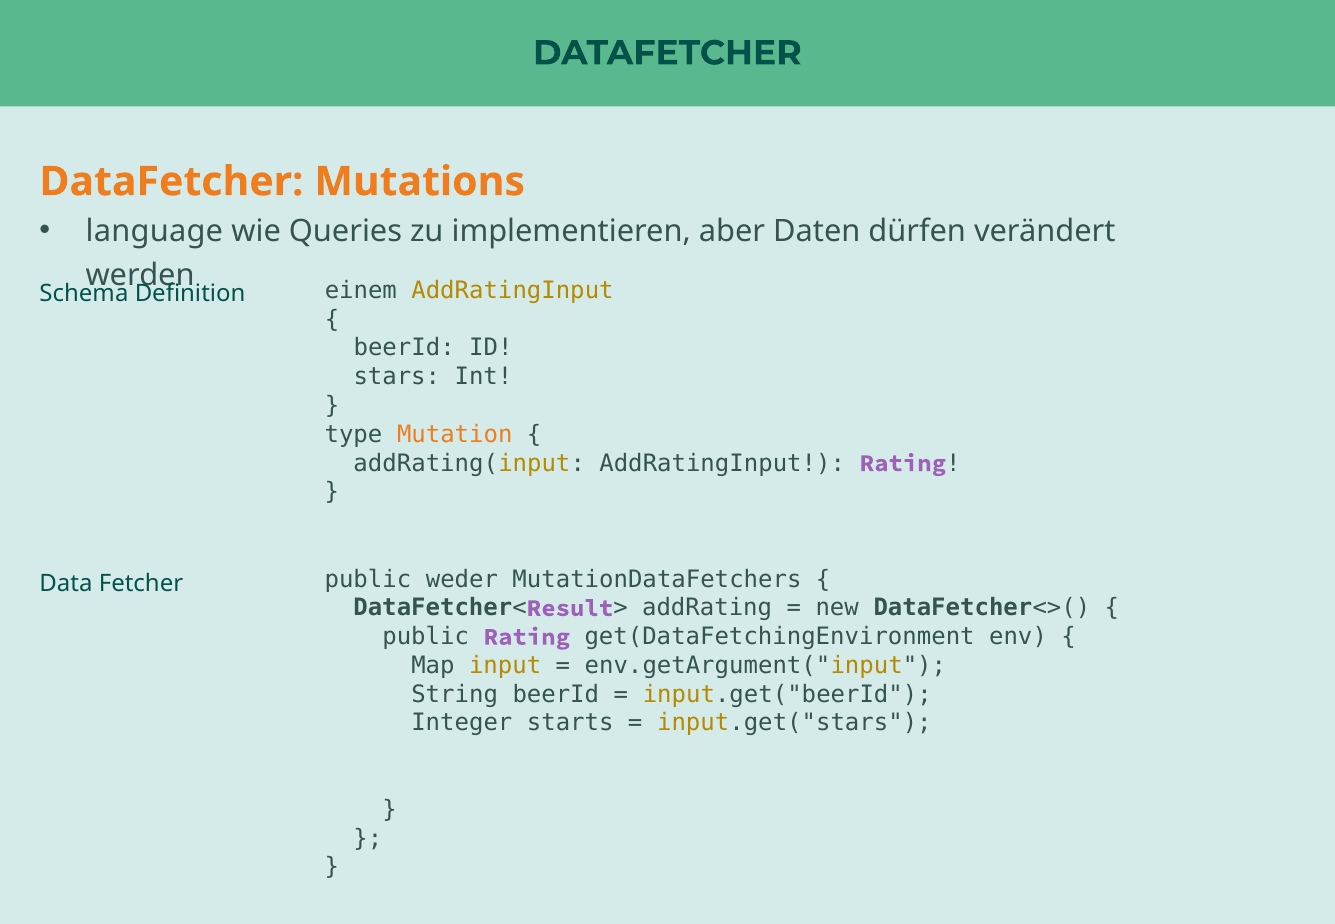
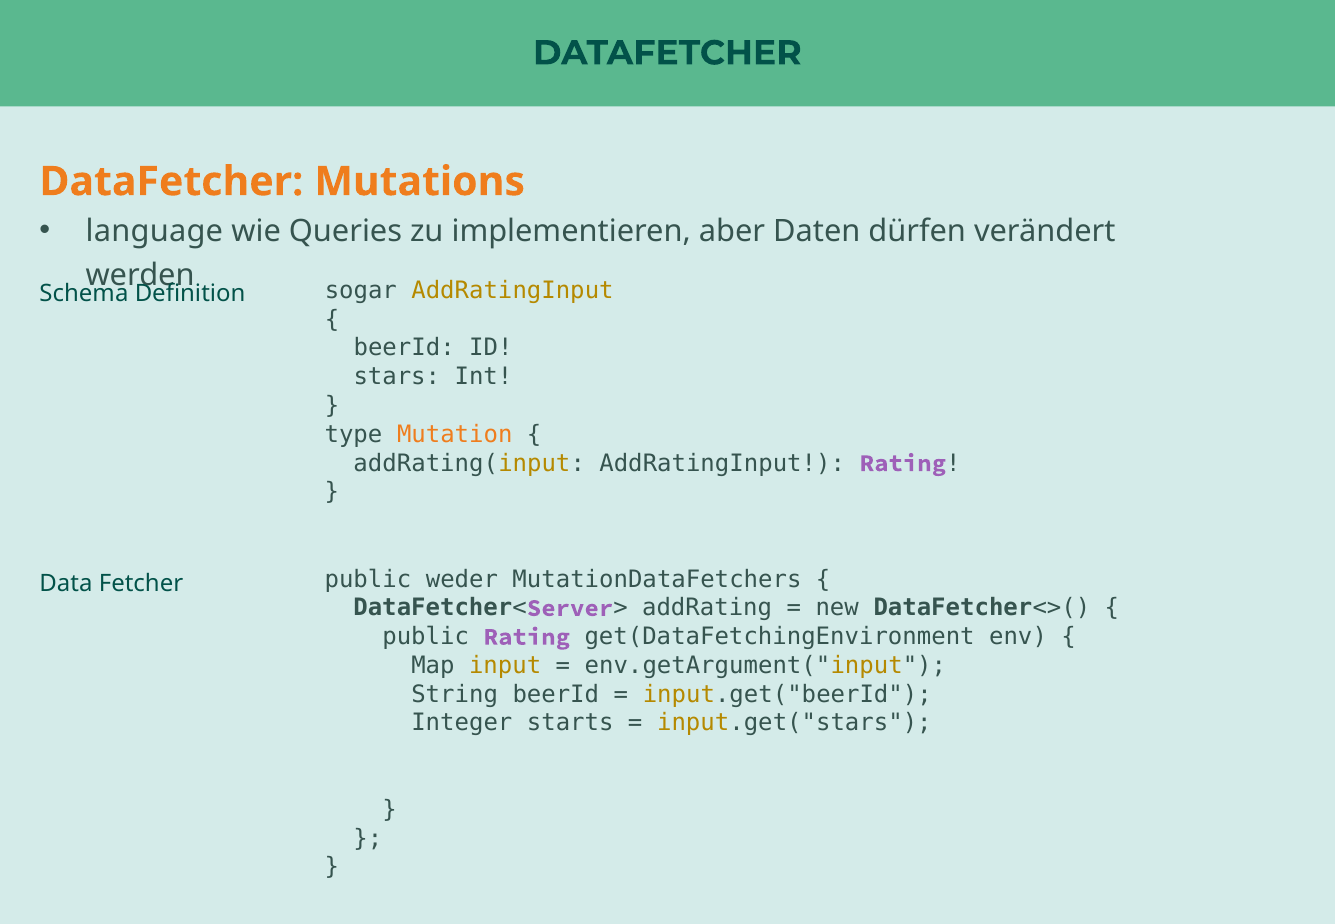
einem: einem -> sogar
Result: Result -> Server
